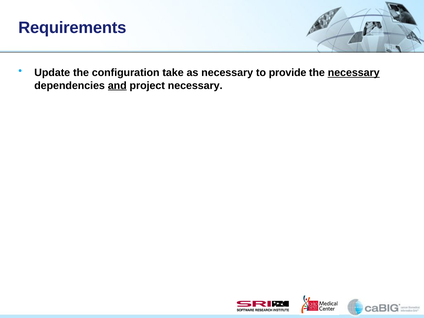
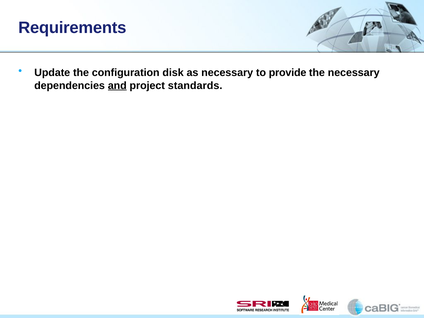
take: take -> disk
necessary at (354, 73) underline: present -> none
project necessary: necessary -> standards
